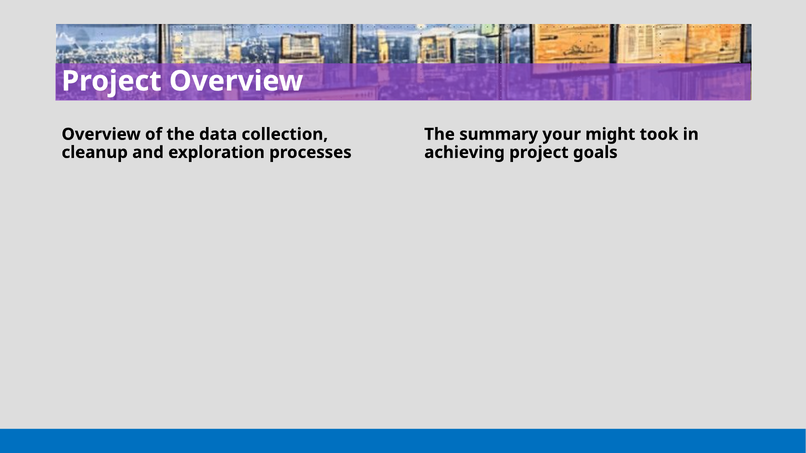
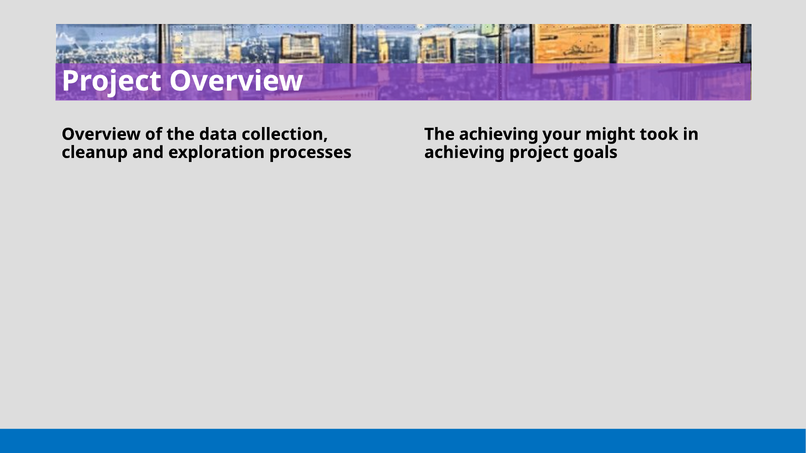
The summary: summary -> achieving
